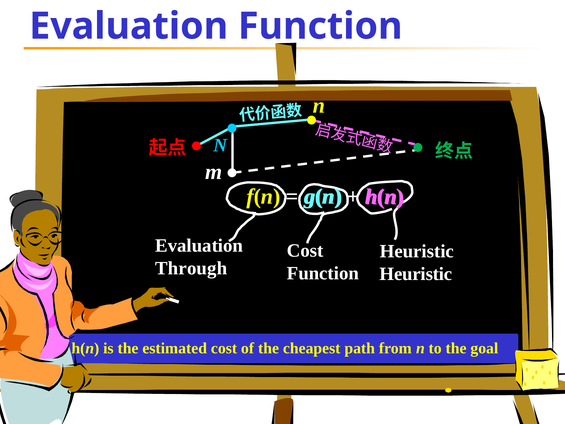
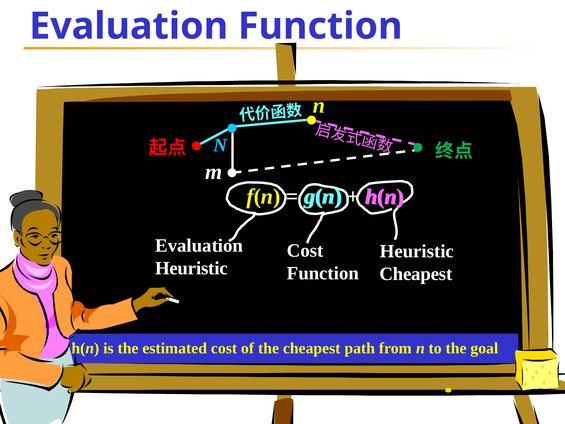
Through at (191, 268): Through -> Heuristic
Heuristic at (416, 274): Heuristic -> Cheapest
